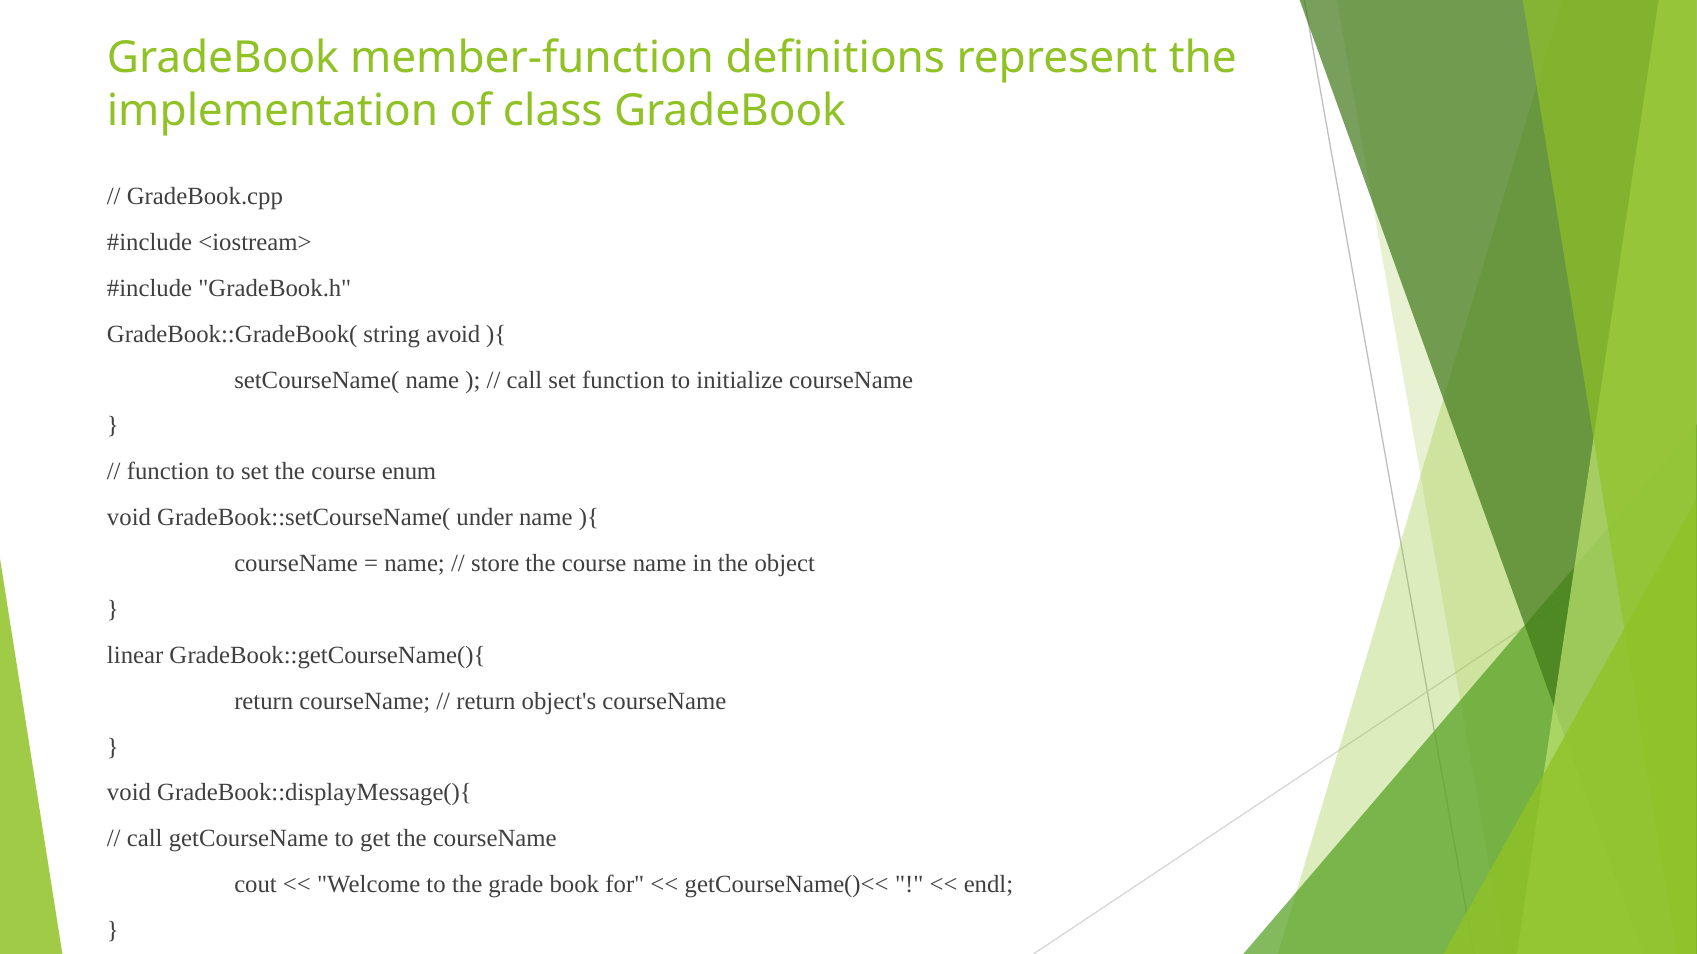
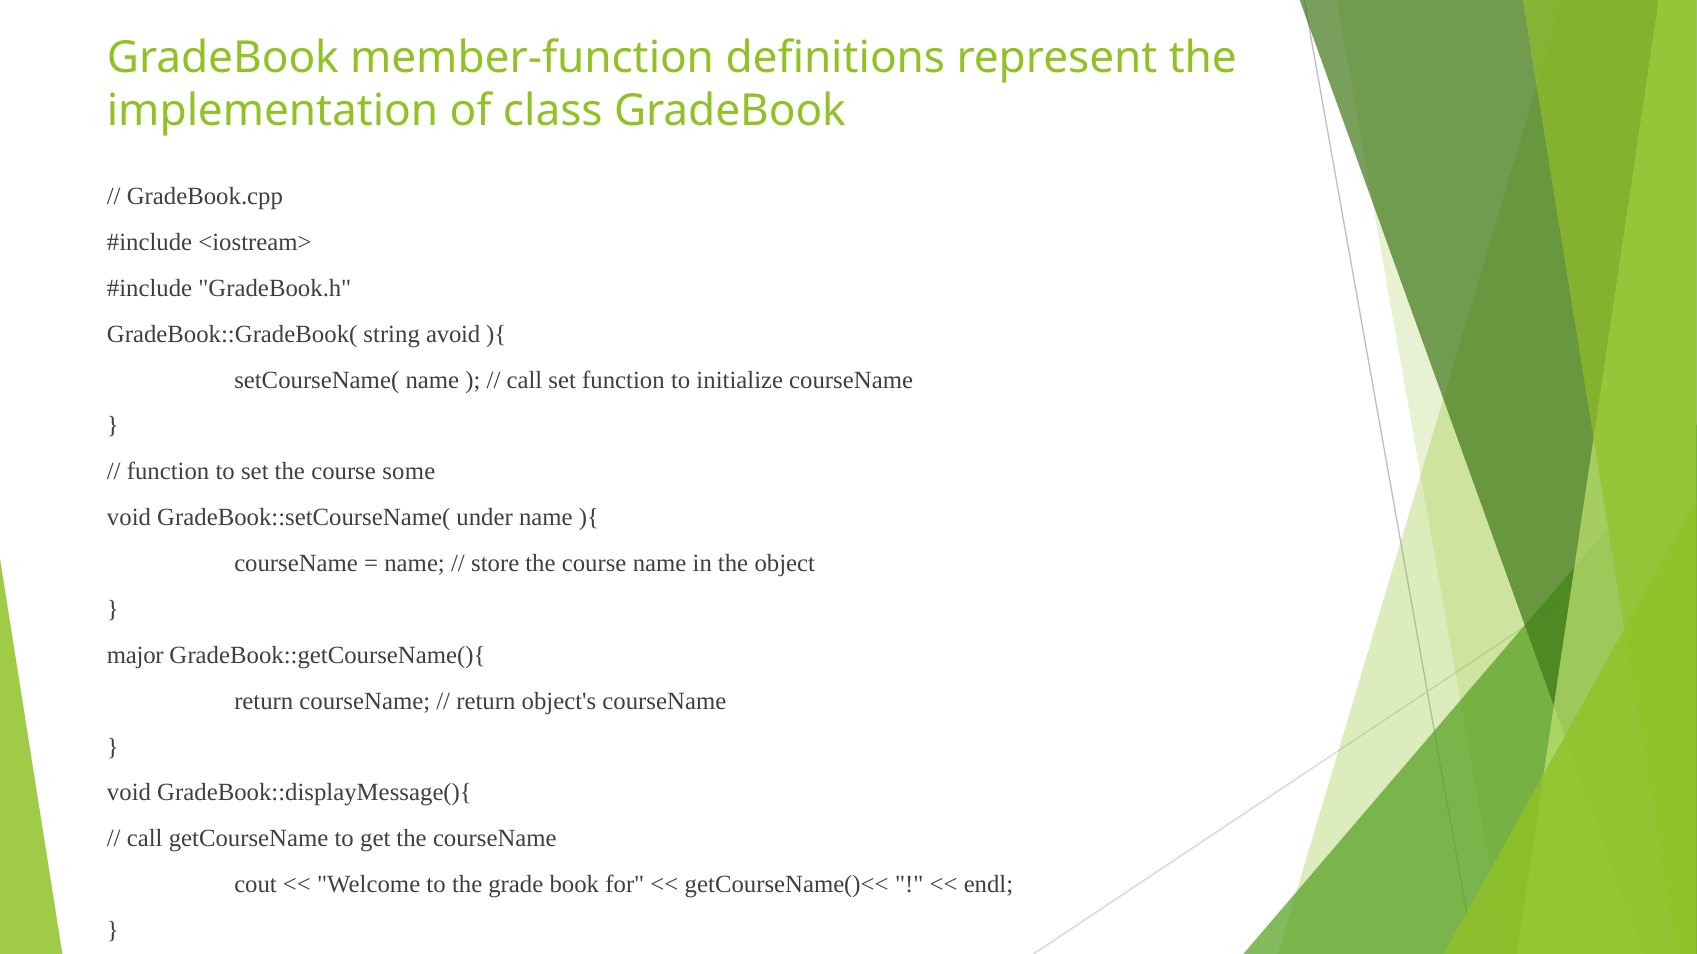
enum: enum -> some
linear: linear -> major
